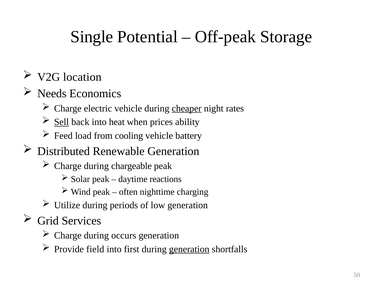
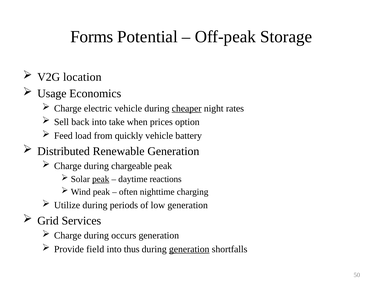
Single: Single -> Forms
Needs: Needs -> Usage
Sell underline: present -> none
heat: heat -> take
ability: ability -> option
cooling: cooling -> quickly
peak at (101, 179) underline: none -> present
first: first -> thus
